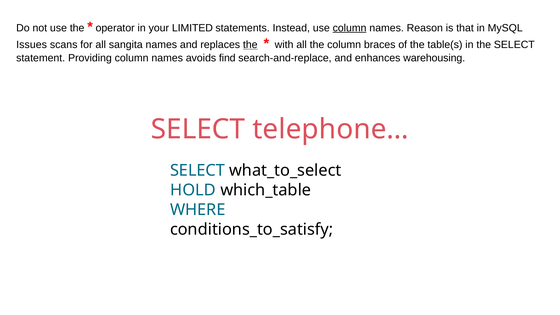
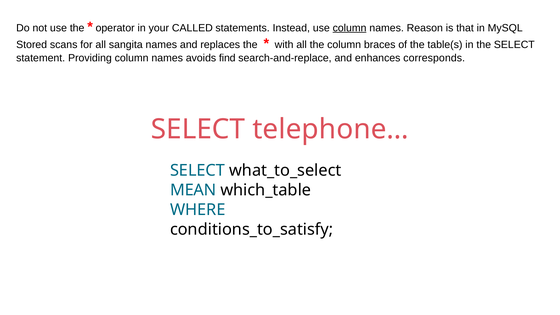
LIMITED: LIMITED -> CALLED
Issues: Issues -> Stored
the at (250, 45) underline: present -> none
warehousing: warehousing -> corresponds
HOLD: HOLD -> MEAN
